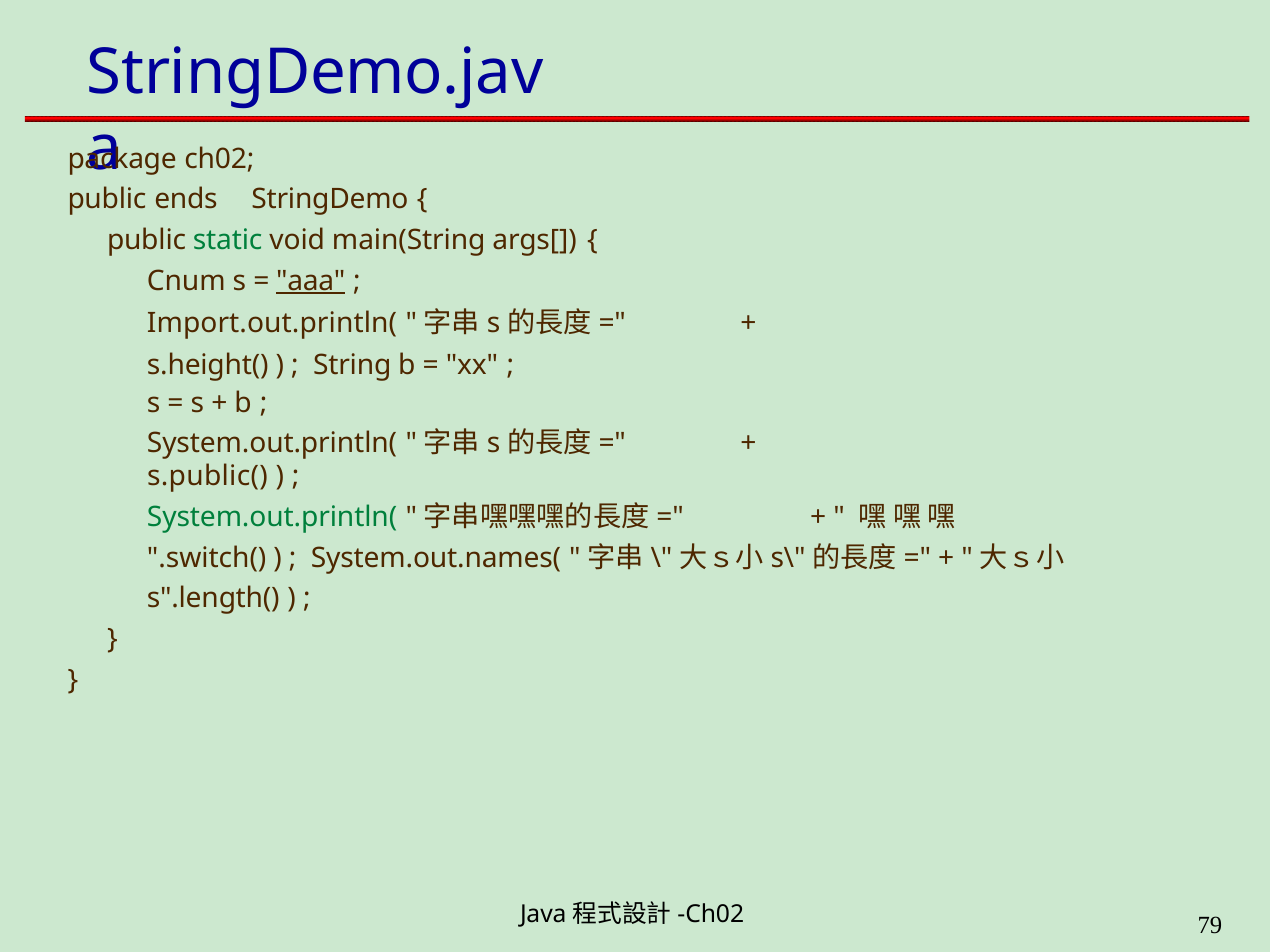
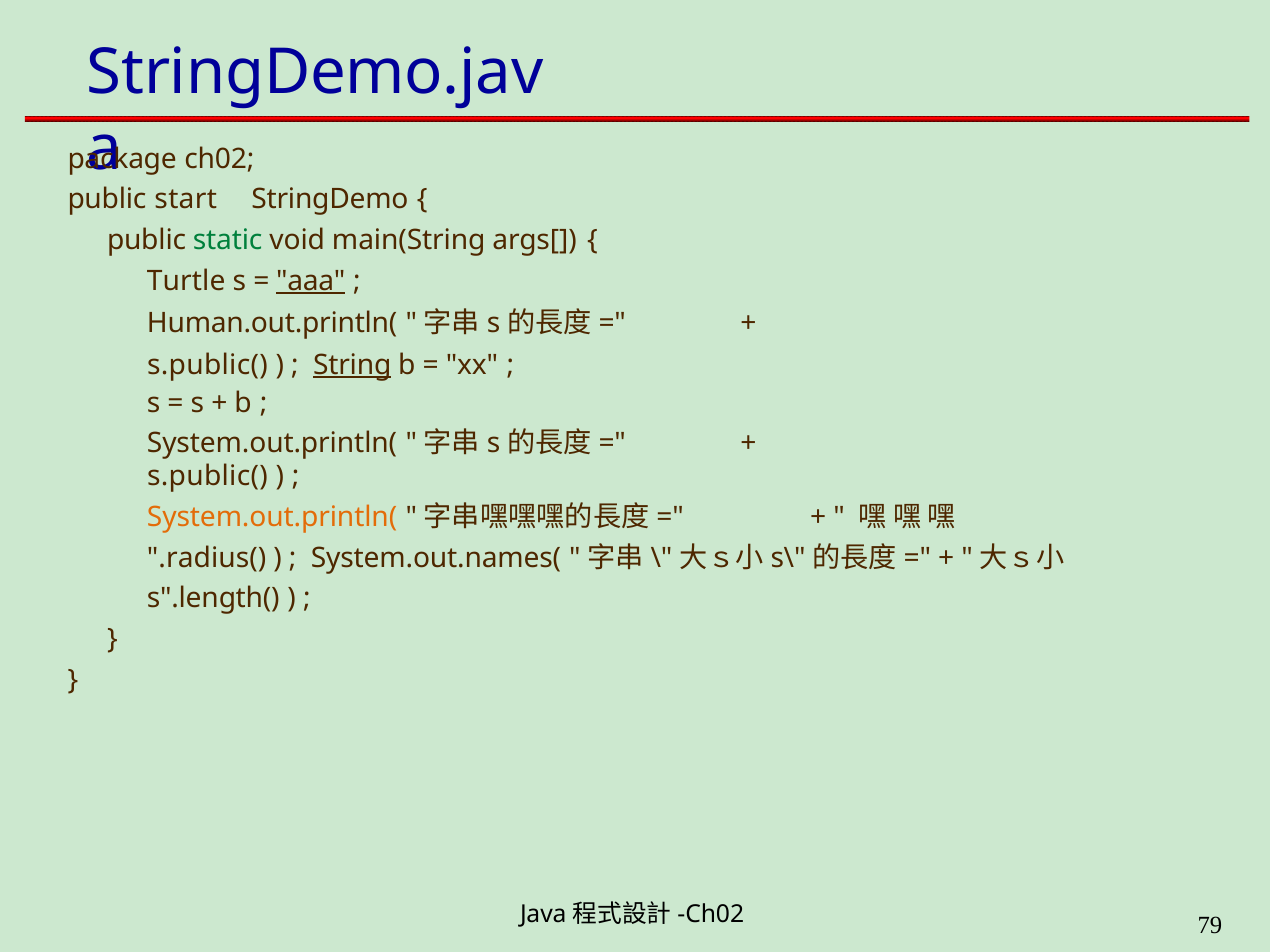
ends: ends -> start
Cnum: Cnum -> Turtle
Import.out.println(: Import.out.println( -> Human.out.println(
s.height( at (208, 365): s.height( -> s.public(
String underline: none -> present
System.out.println( at (272, 518) colour: green -> orange
.switch(: .switch( -> .radius(
